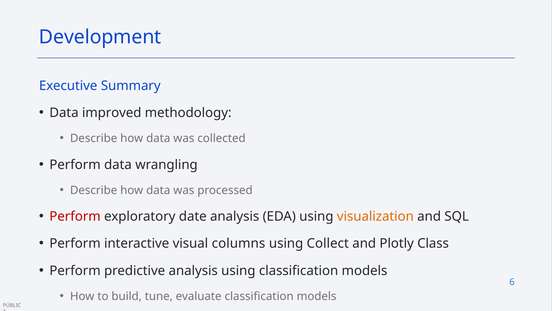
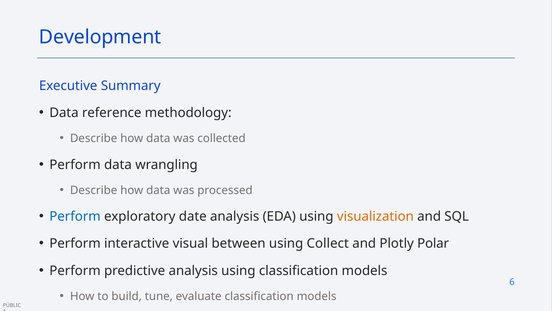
improved: improved -> reference
Perform at (75, 216) colour: red -> blue
columns: columns -> between
Class: Class -> Polar
